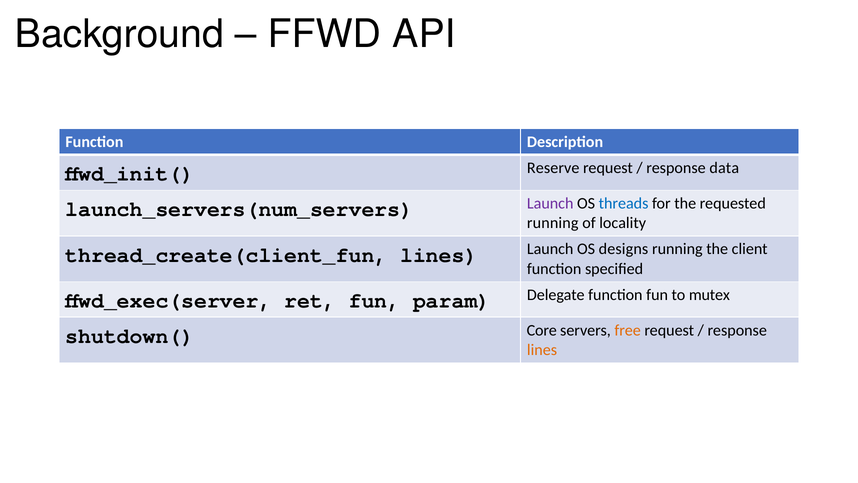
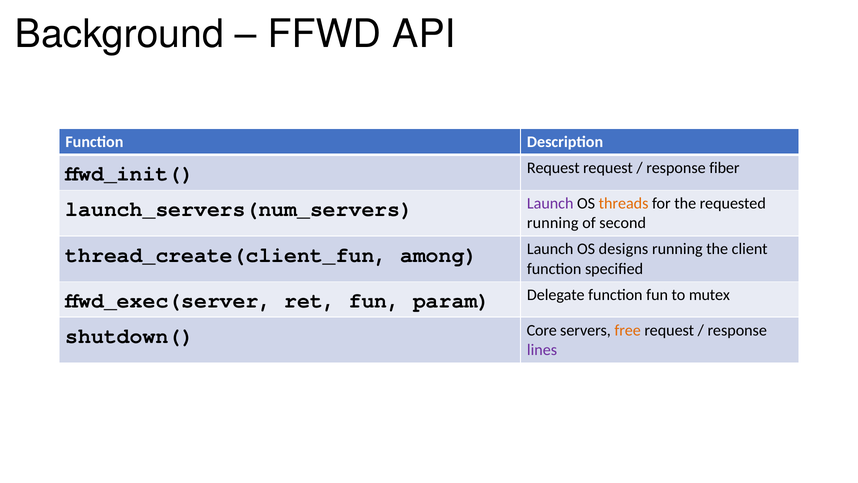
Reserve at (553, 168): Reserve -> Request
data: data -> fiber
threads colour: blue -> orange
locality: locality -> second
lines at (439, 255): lines -> among
lines at (542, 350) colour: orange -> purple
